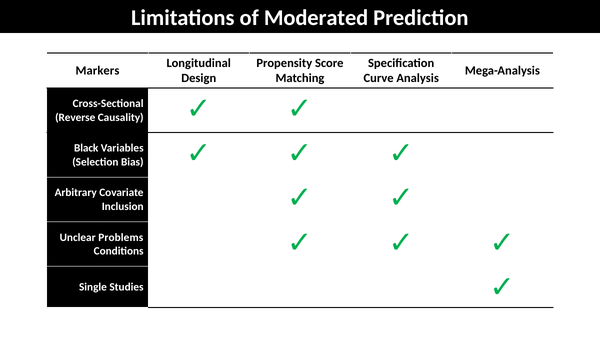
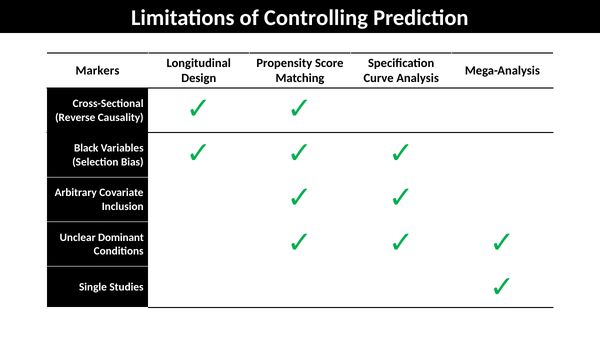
Moderated: Moderated -> Controlling
Problems: Problems -> Dominant
